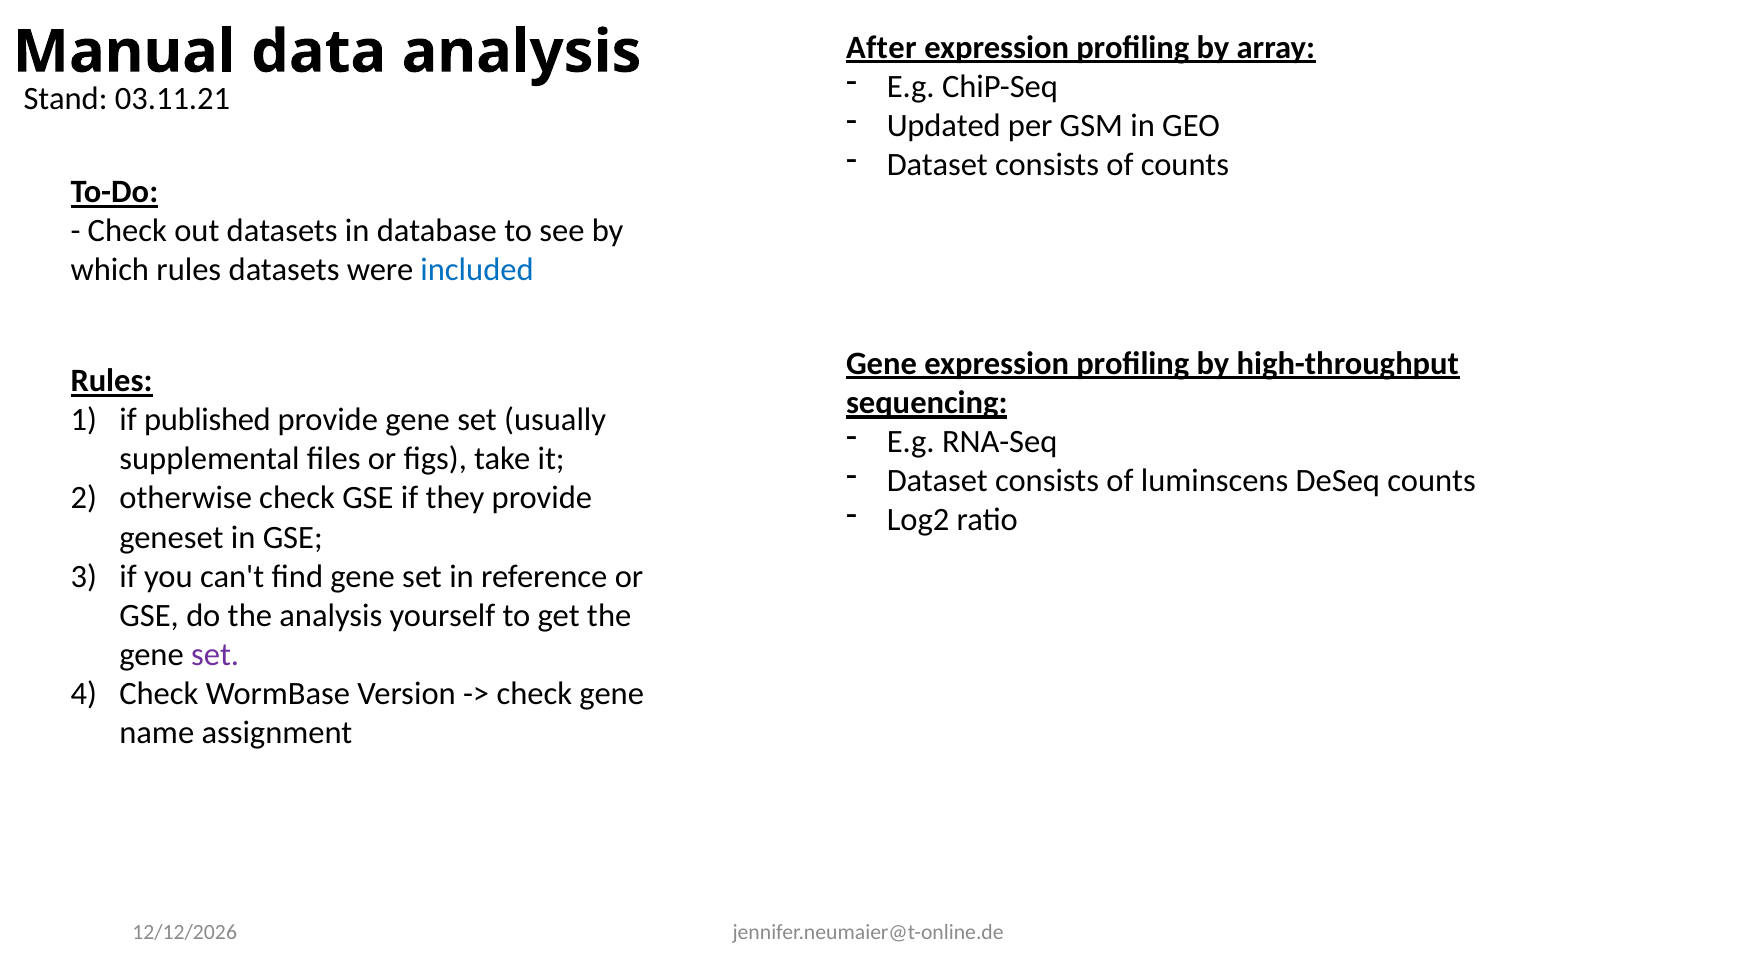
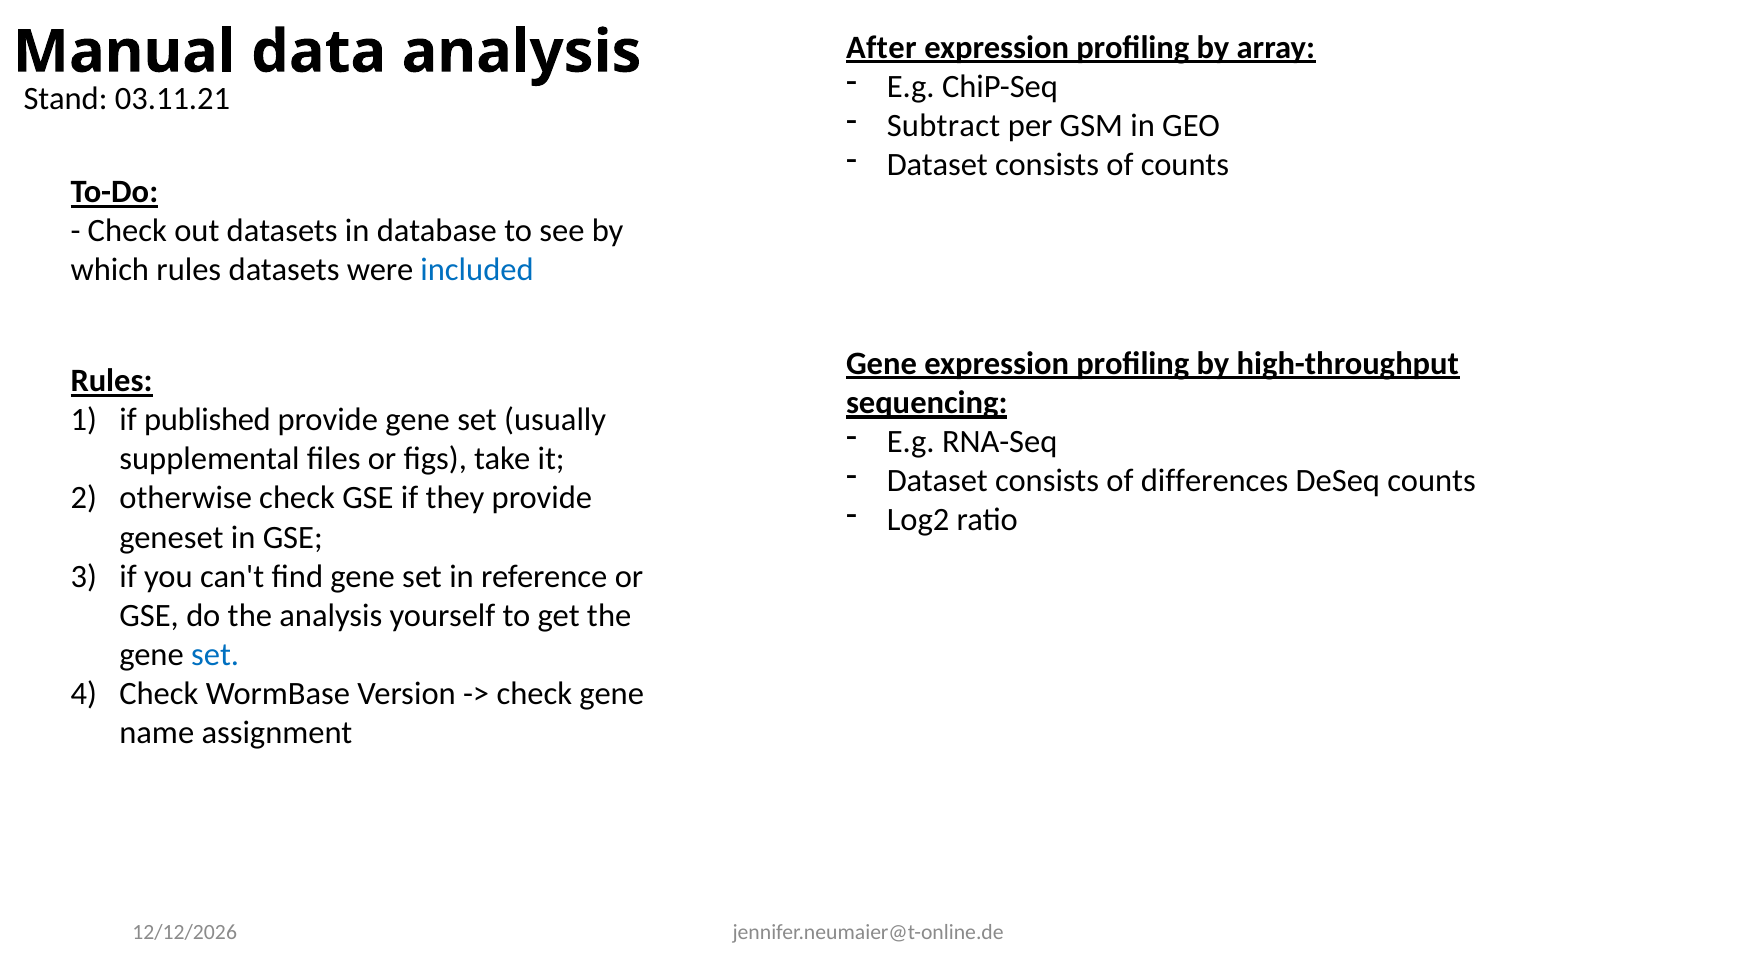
Updated: Updated -> Subtract
luminscens: luminscens -> differences
set at (215, 655) colour: purple -> blue
